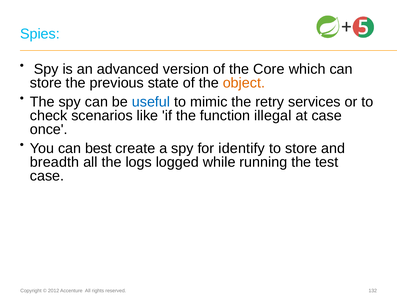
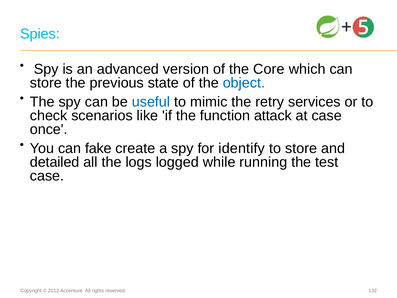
object colour: orange -> blue
illegal: illegal -> attack
best: best -> fake
breadth: breadth -> detailed
